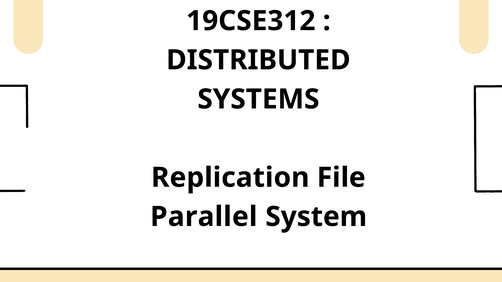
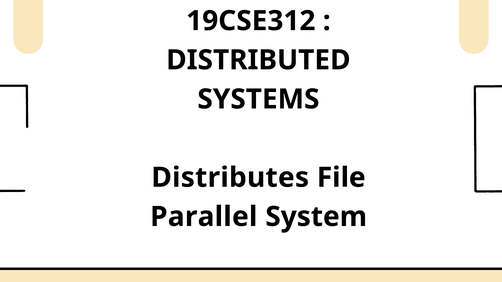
Replication: Replication -> Distributes
